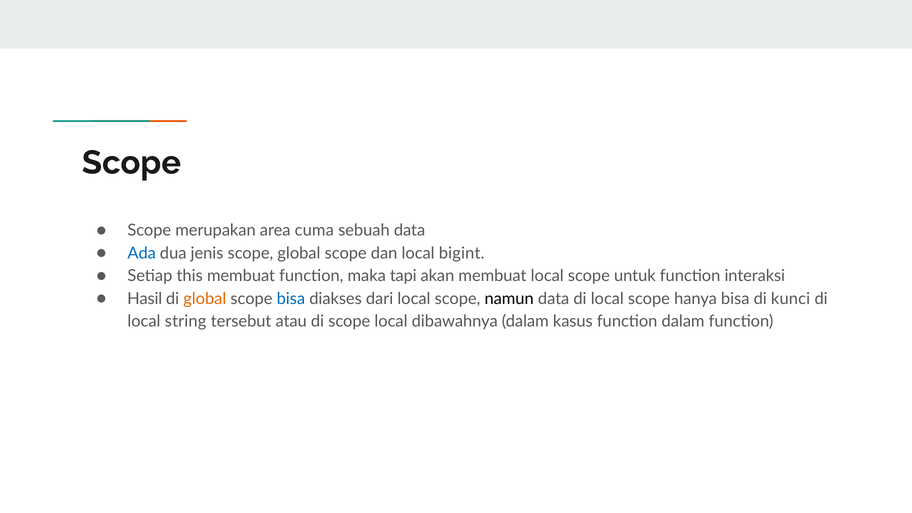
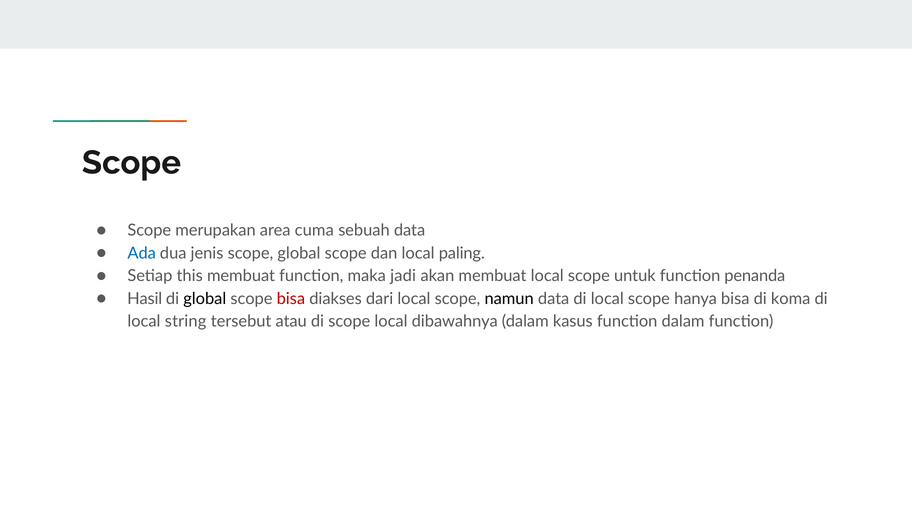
bigint: bigint -> paling
tapi: tapi -> jadi
interaksi: interaksi -> penanda
global at (205, 299) colour: orange -> black
bisa at (291, 299) colour: blue -> red
kunci: kunci -> koma
